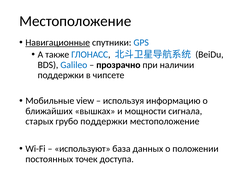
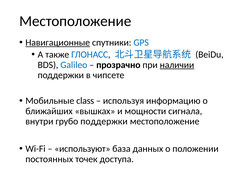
наличии underline: none -> present
view: view -> class
старых: старых -> внутри
